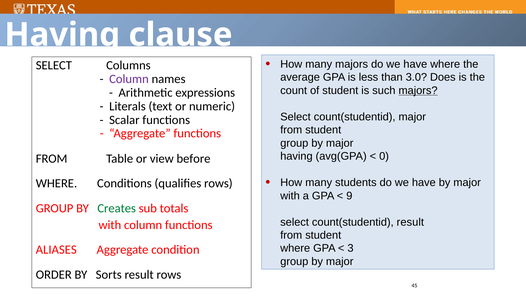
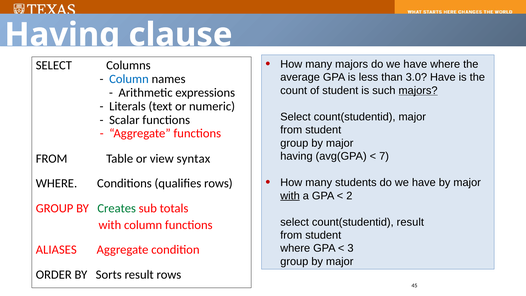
3.0 Does: Does -> Have
Column at (129, 79) colour: purple -> blue
0: 0 -> 7
before: before -> syntax
with at (290, 196) underline: none -> present
9: 9 -> 2
